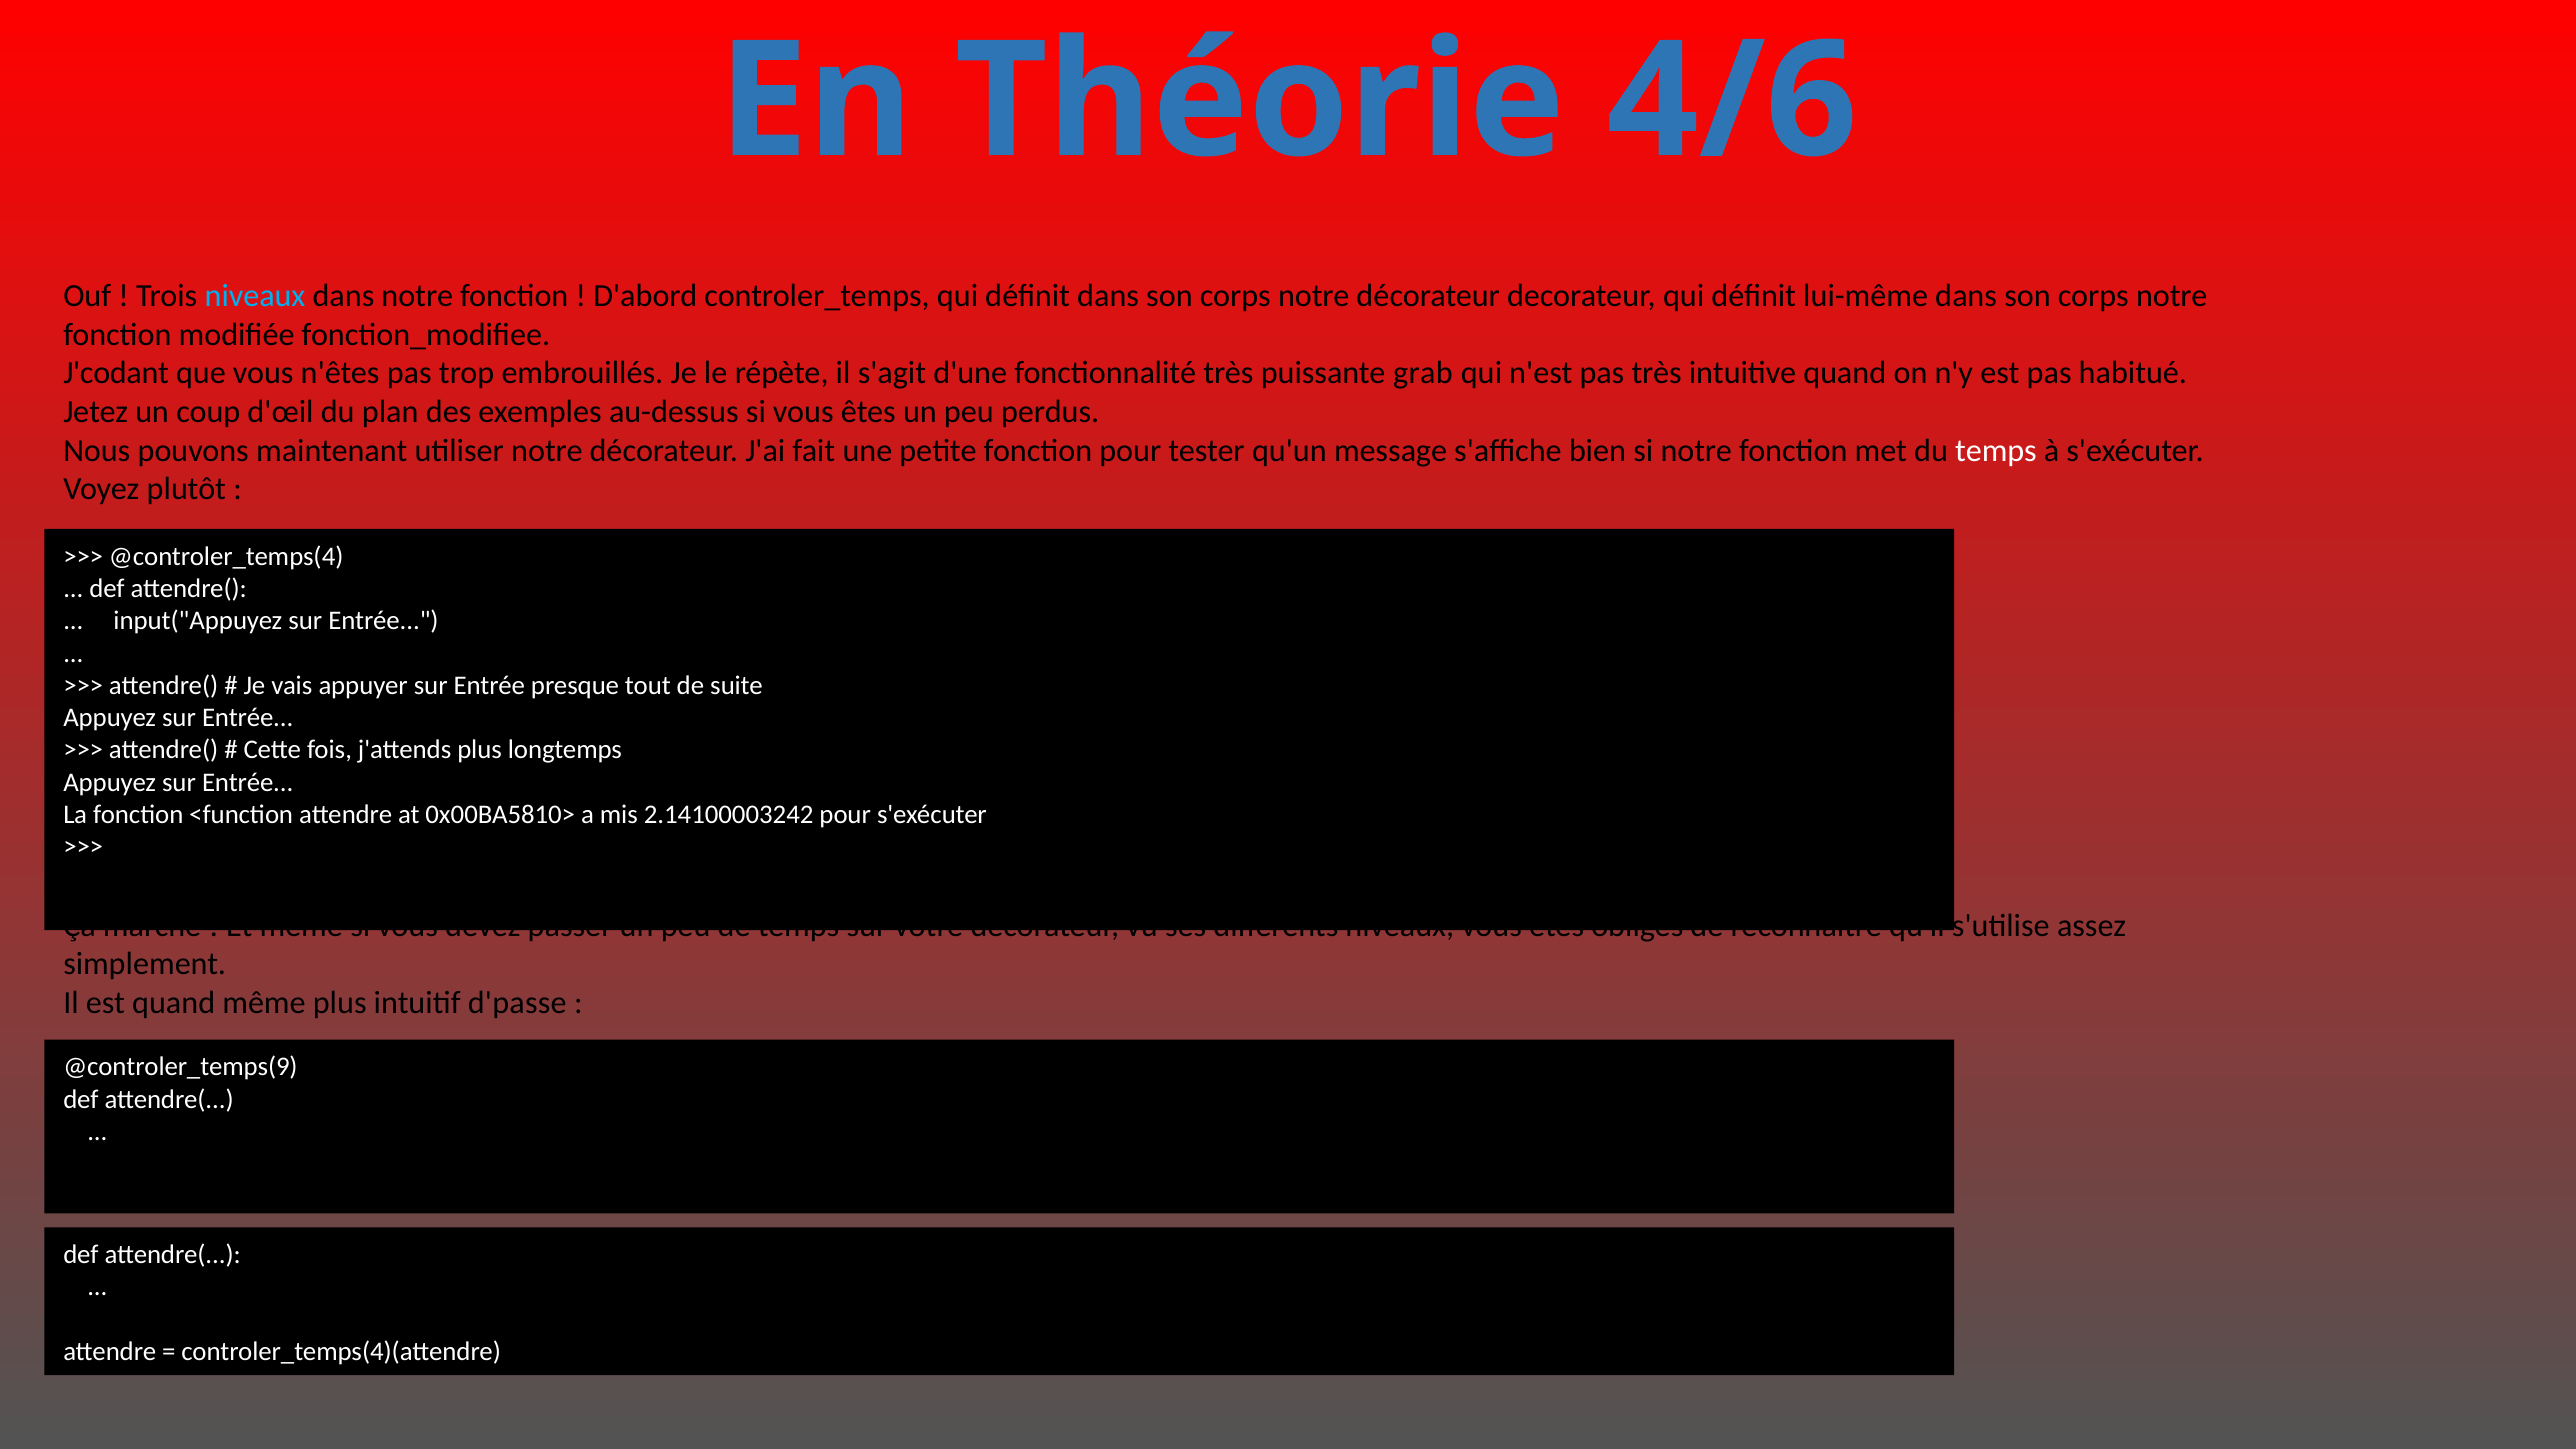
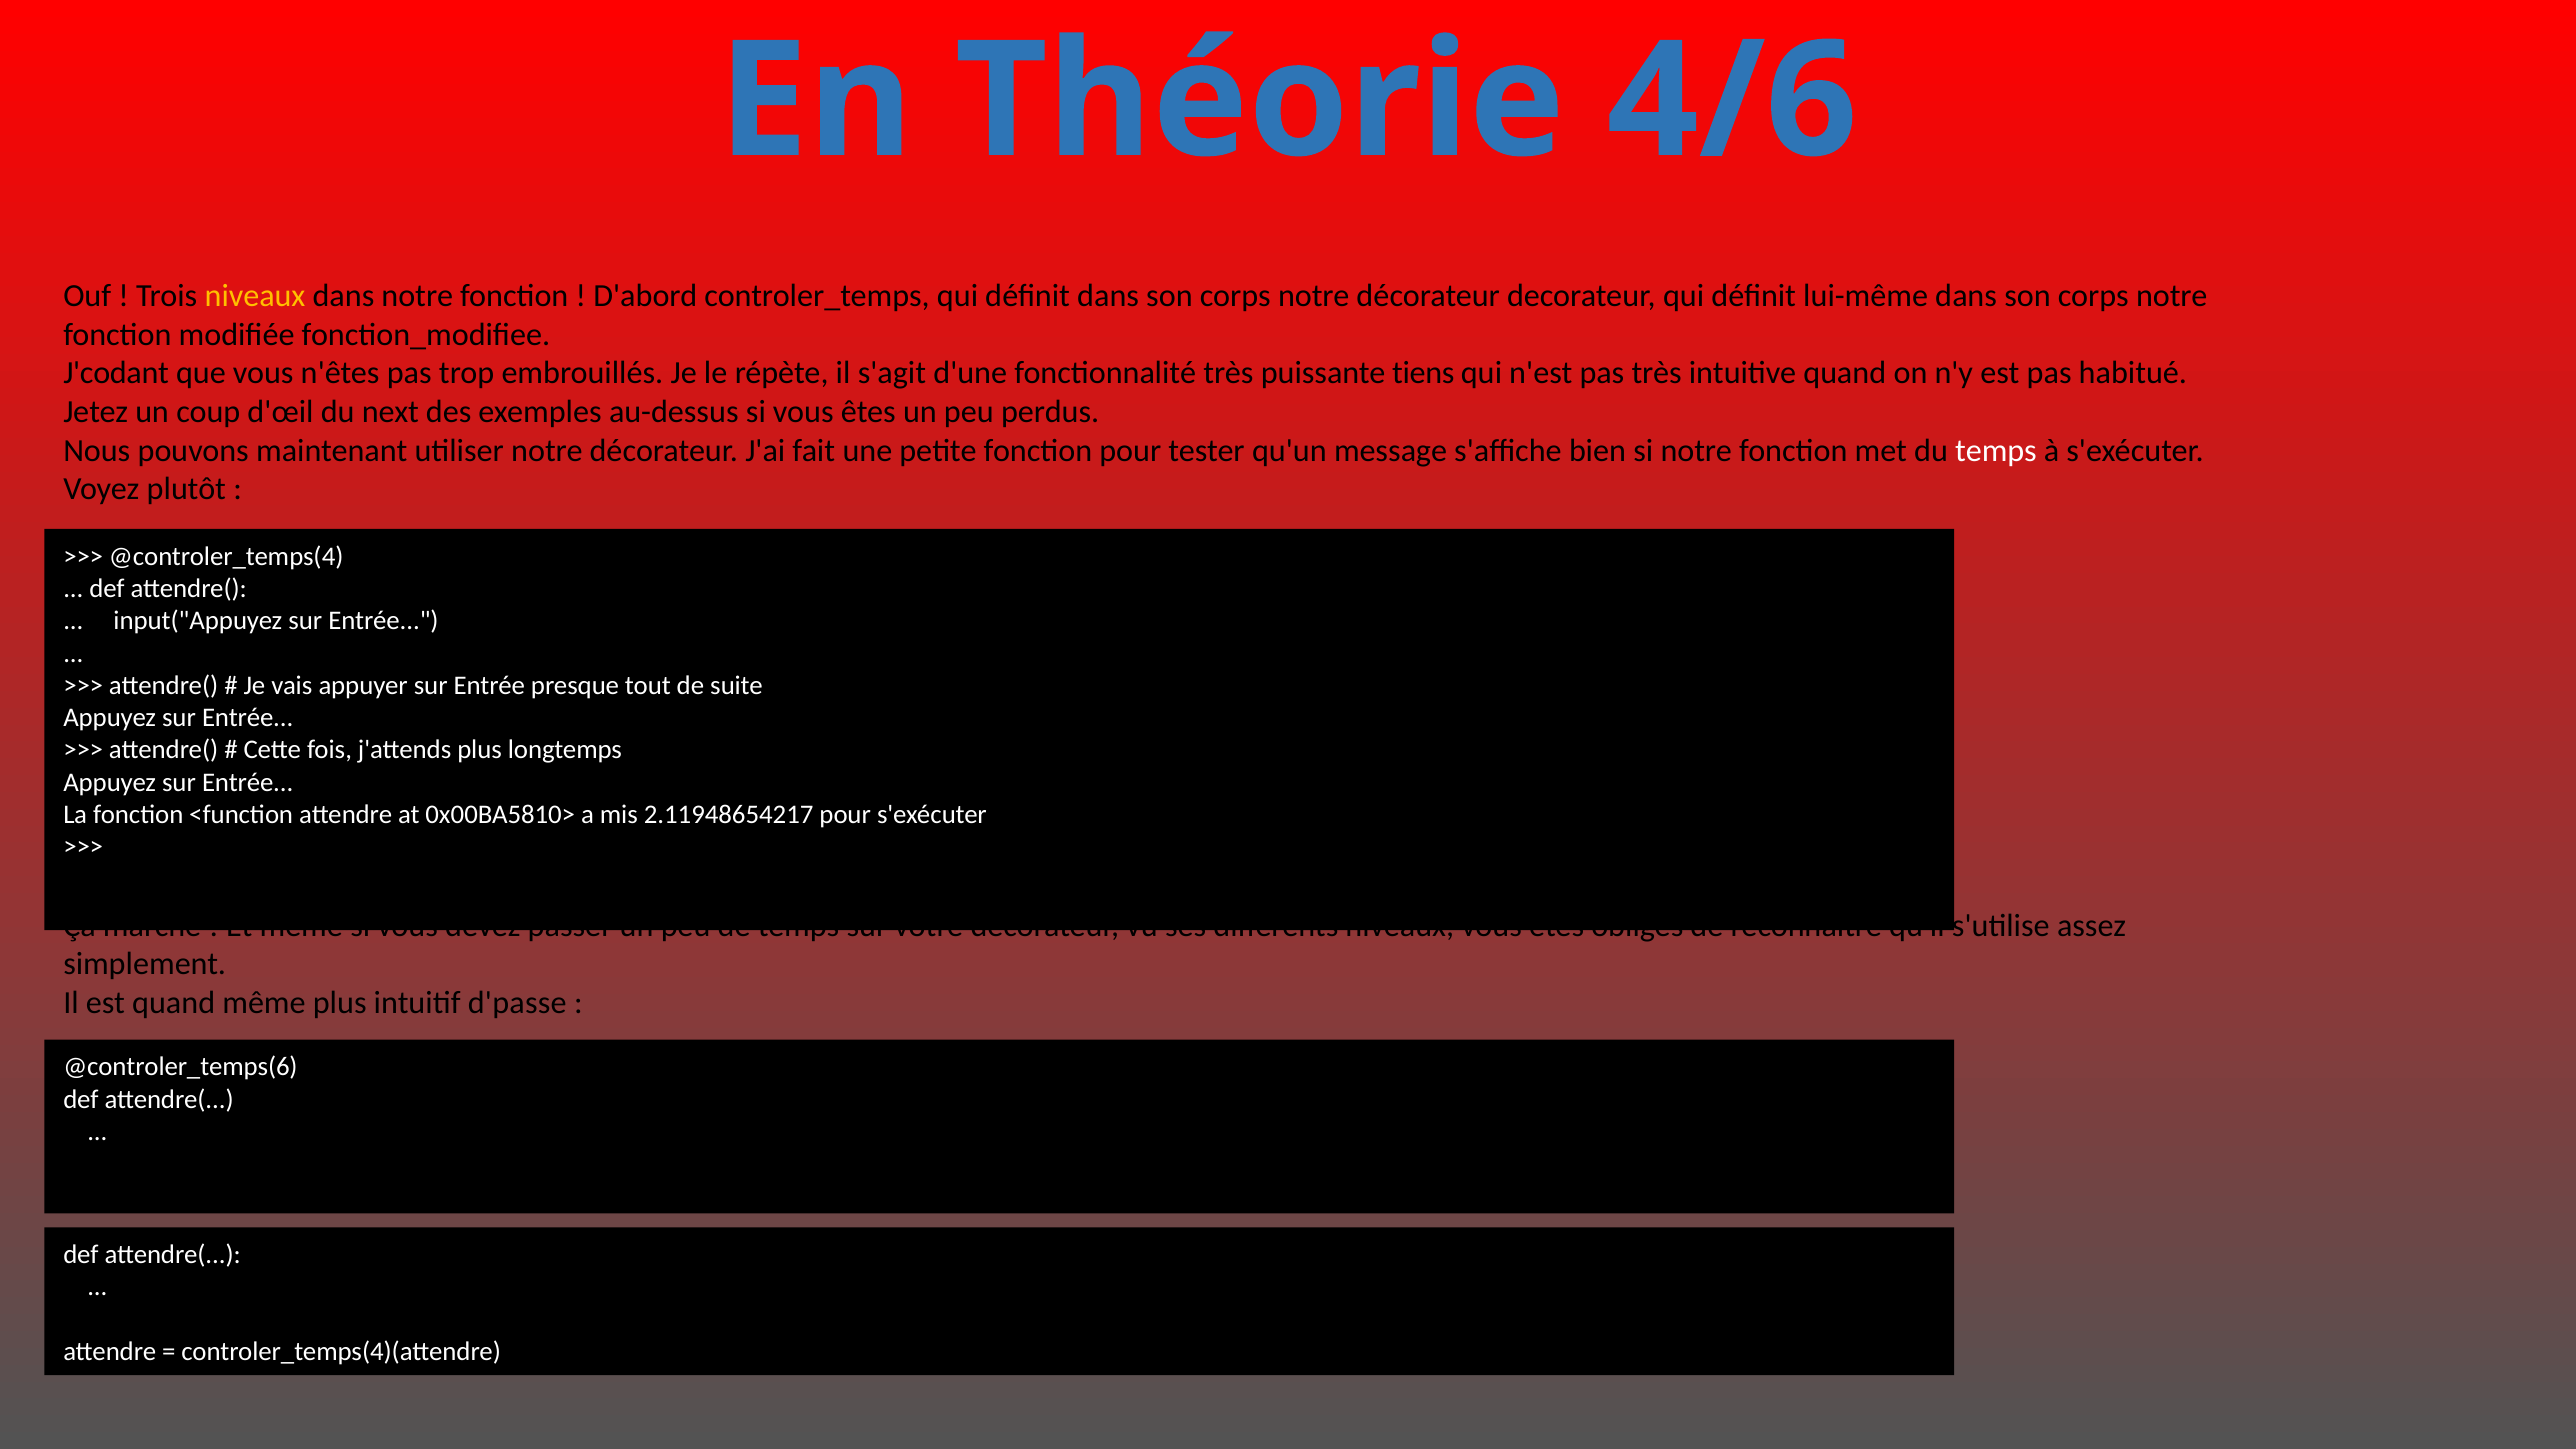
niveaux at (255, 296) colour: light blue -> yellow
grab: grab -> tiens
plan: plan -> next
2.14100003242: 2.14100003242 -> 2.11948654217
@controler_temps(9: @controler_temps(9 -> @controler_temps(6
